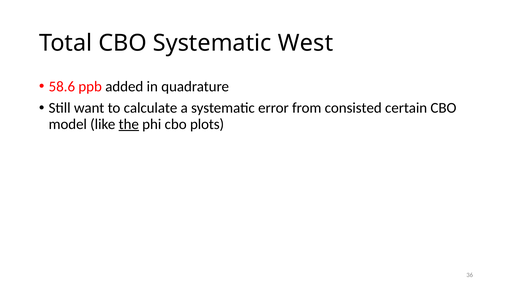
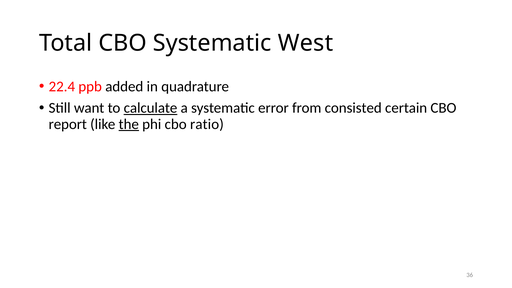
58.6: 58.6 -> 22.4
calculate underline: none -> present
model: model -> report
plots: plots -> ratio
